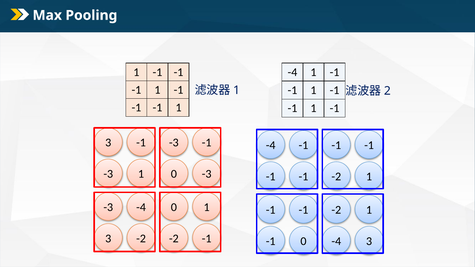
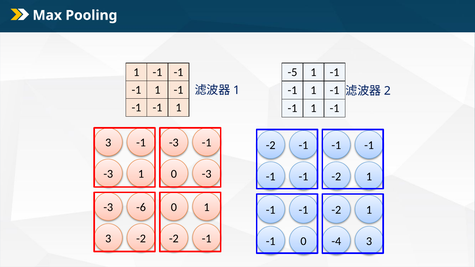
-4 at (292, 72): -4 -> -5
-4 at (271, 146): -4 -> -2
-3 -4: -4 -> -6
